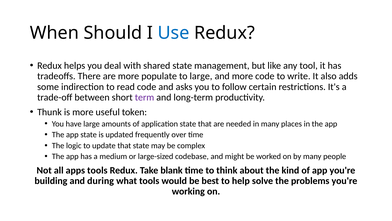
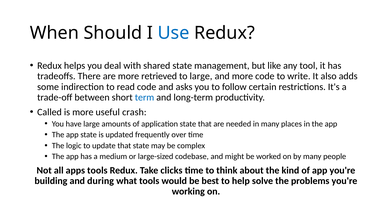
populate: populate -> retrieved
term colour: purple -> blue
Thunk: Thunk -> Called
token: token -> crash
blank: blank -> clicks
